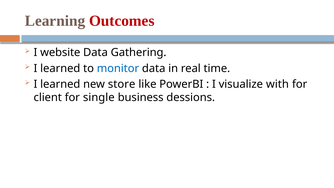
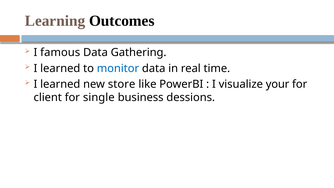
Outcomes colour: red -> black
website: website -> famous
with: with -> your
